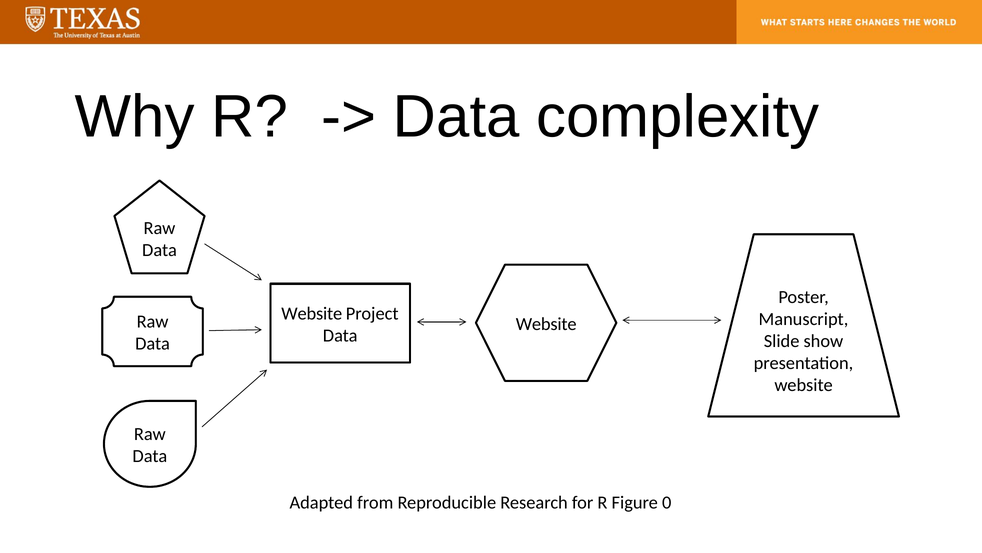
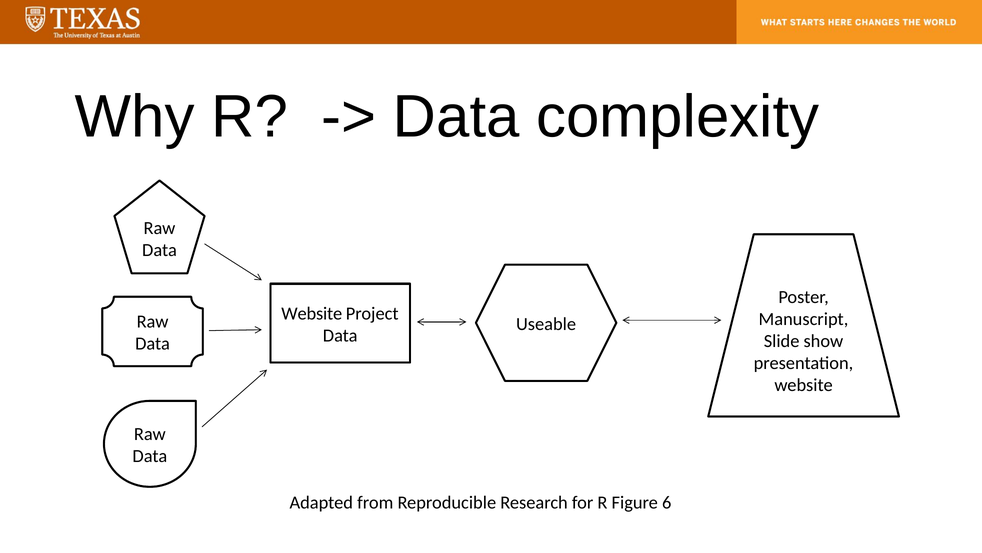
Website at (546, 324): Website -> Useable
0: 0 -> 6
